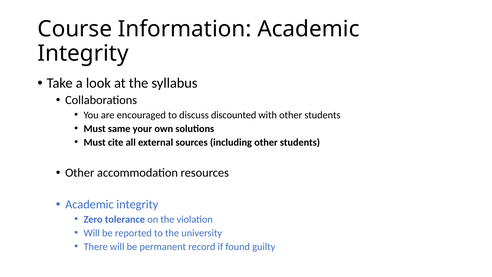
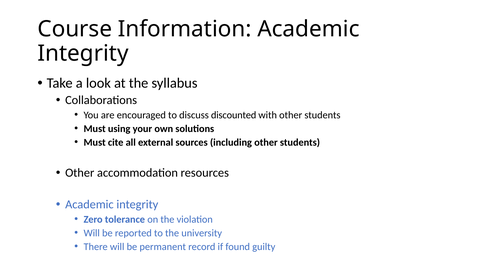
same: same -> using
